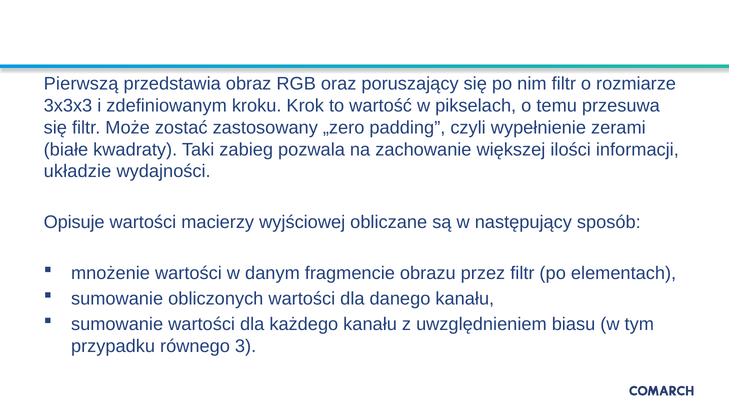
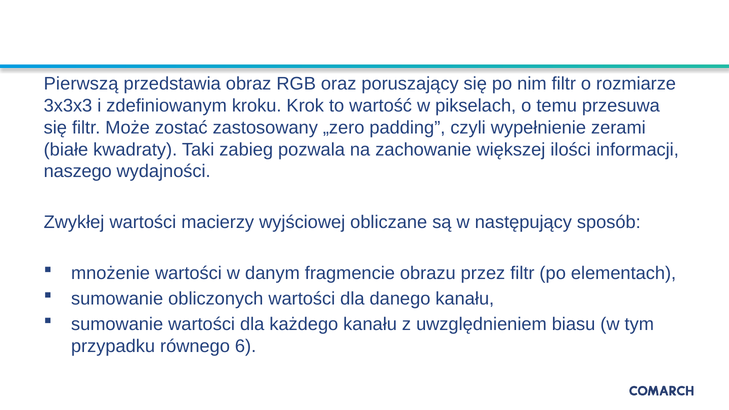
układzie: układzie -> naszego
Opisuje: Opisuje -> Zwykłej
3: 3 -> 6
